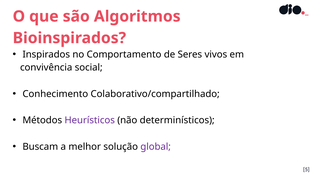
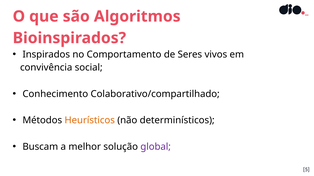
Heurísticos colour: purple -> orange
